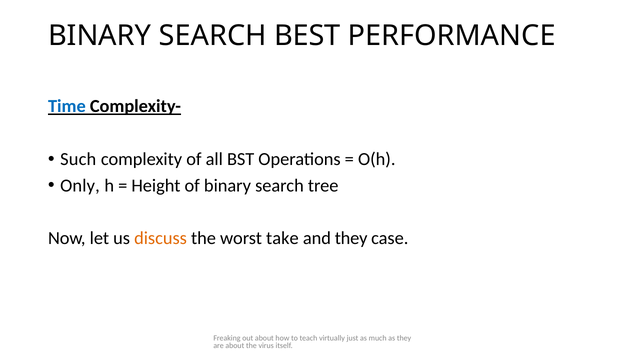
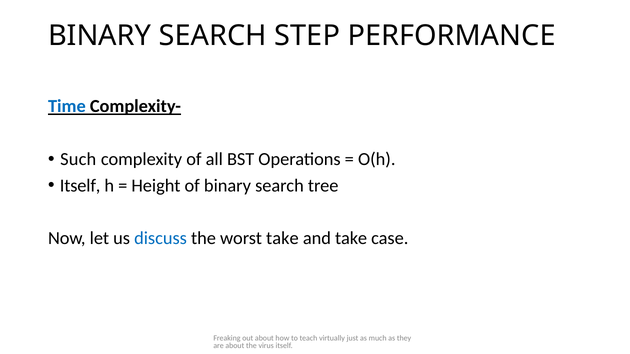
BEST: BEST -> STEP
Only at (80, 186): Only -> Itself
discuss colour: orange -> blue
and they: they -> take
